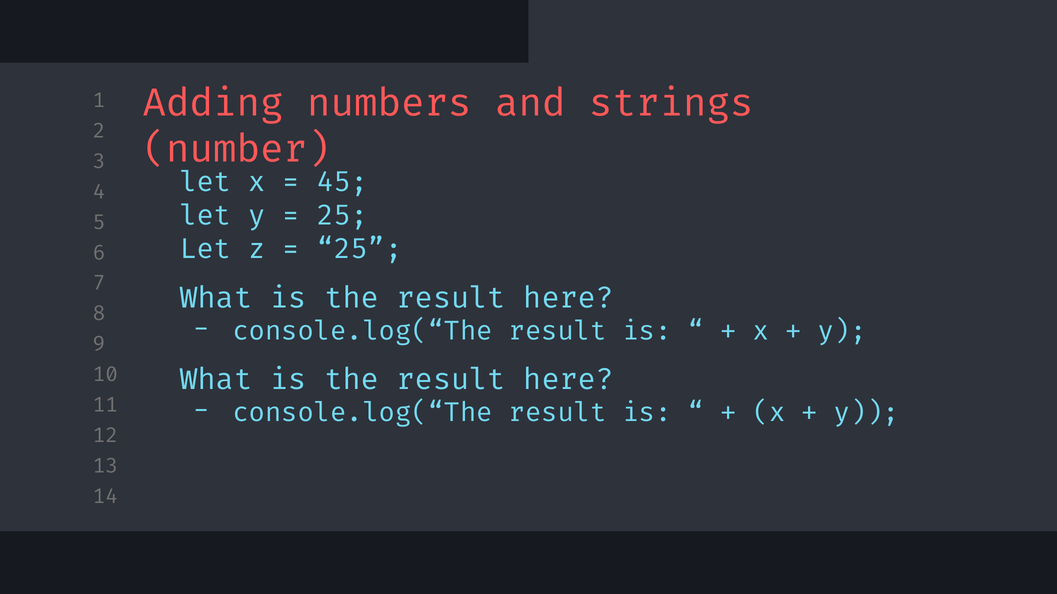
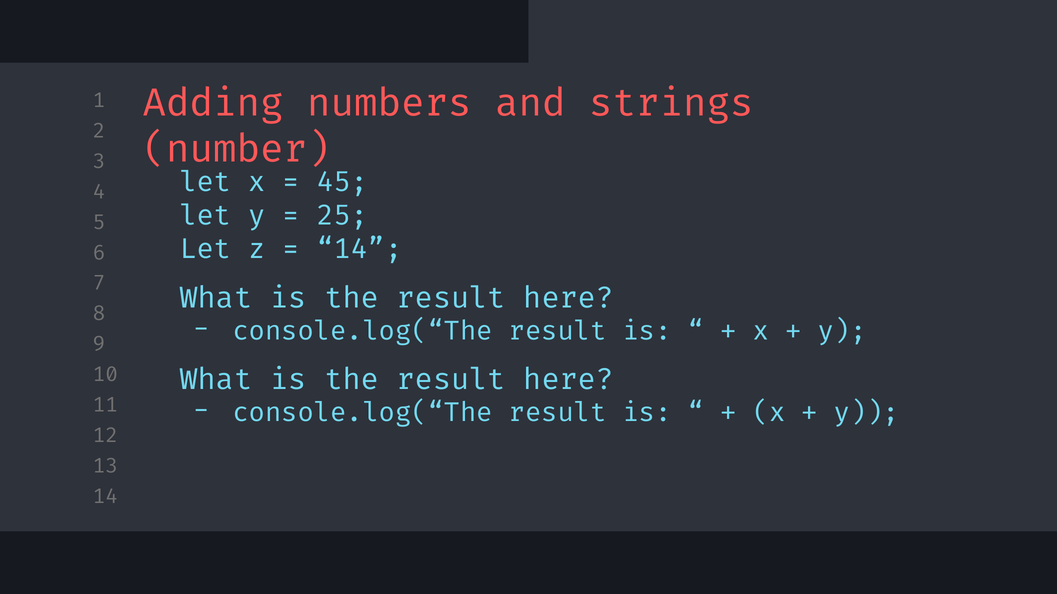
25 at (359, 249): 25 -> 14
